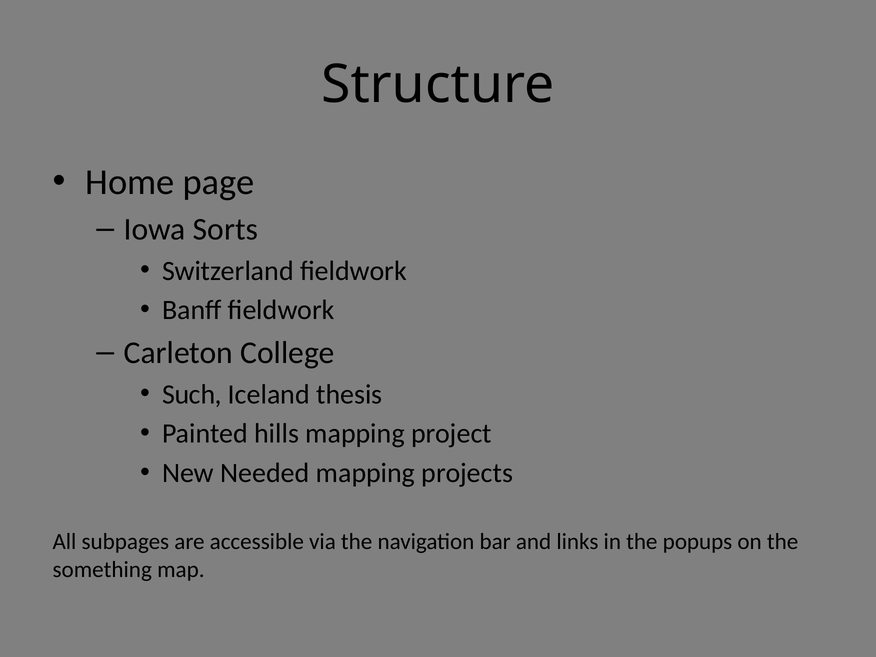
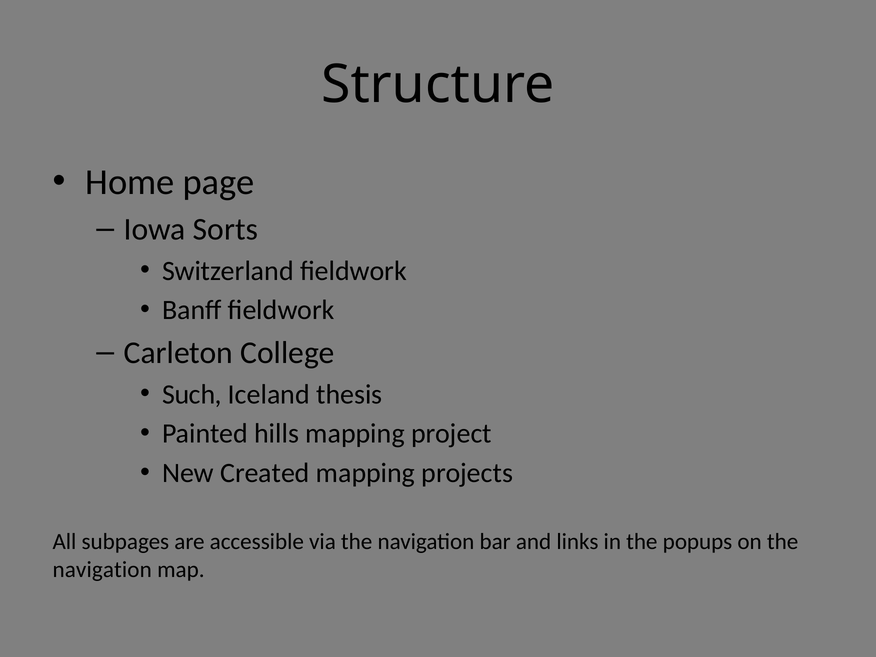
Needed: Needed -> Created
something at (102, 570): something -> navigation
